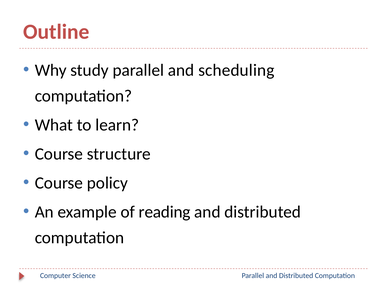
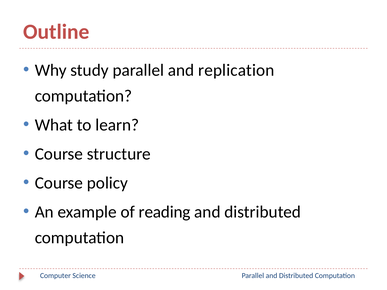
scheduling: scheduling -> replication
